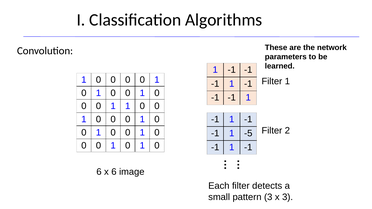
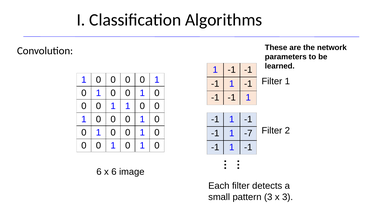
-5: -5 -> -7
